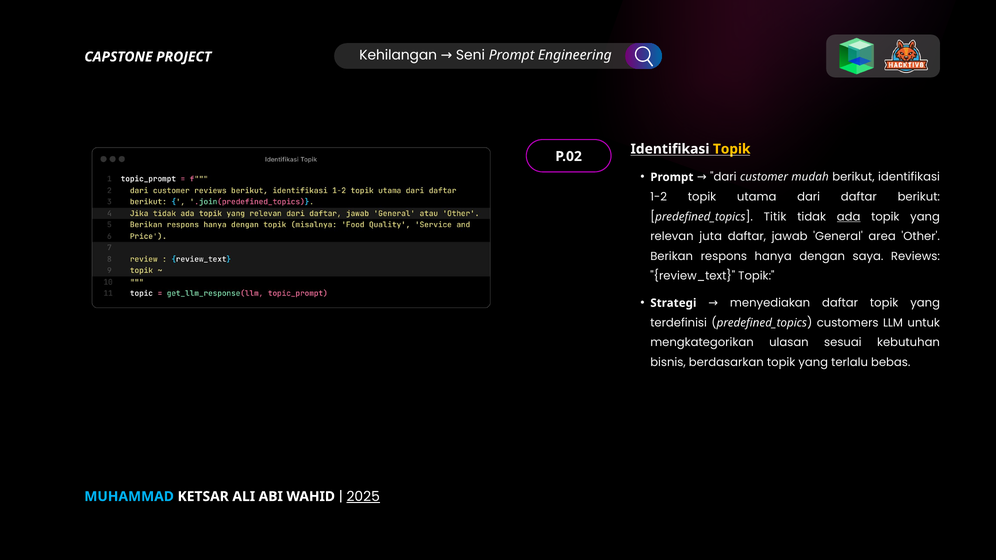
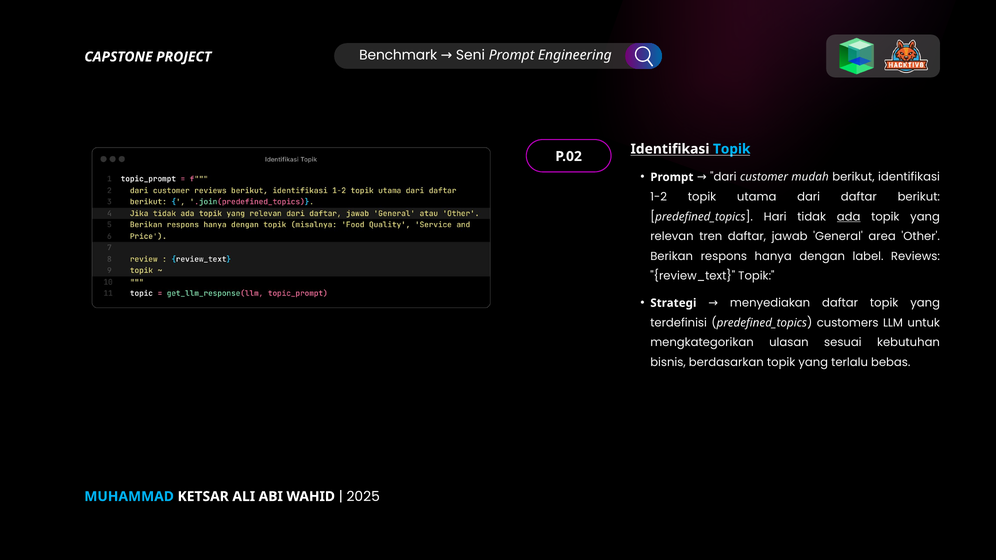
Kehilangan: Kehilangan -> Benchmark
Topik at (732, 149) colour: yellow -> light blue
Titik: Titik -> Hari
juta: juta -> tren
saya: saya -> label
2025 underline: present -> none
